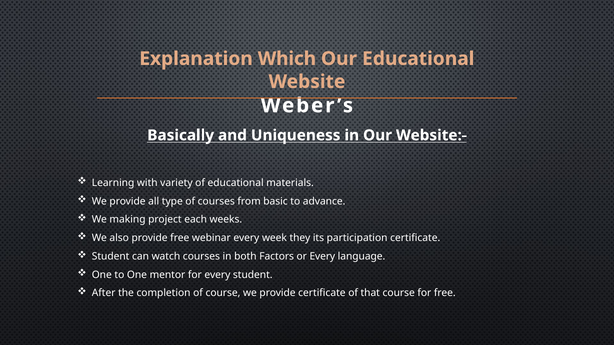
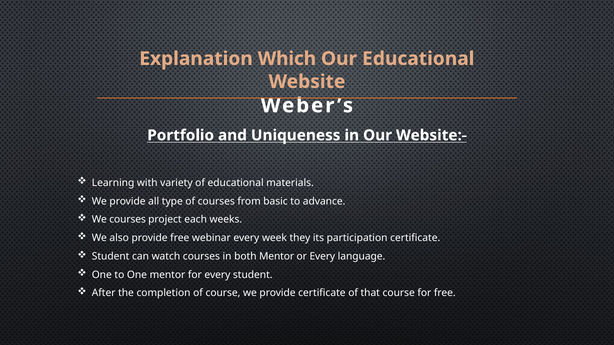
Basically: Basically -> Portfolio
We making: making -> courses
both Factors: Factors -> Mentor
